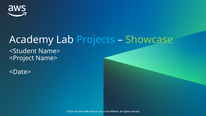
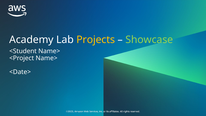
Projects colour: light blue -> yellow
